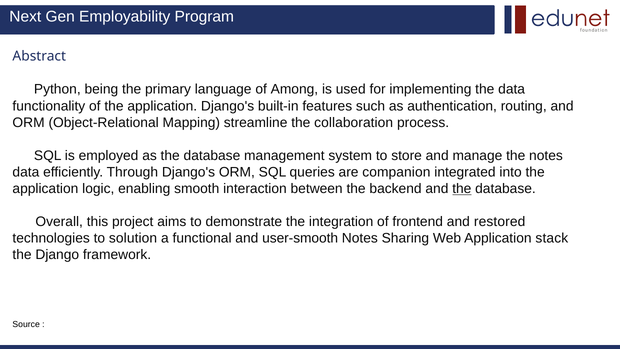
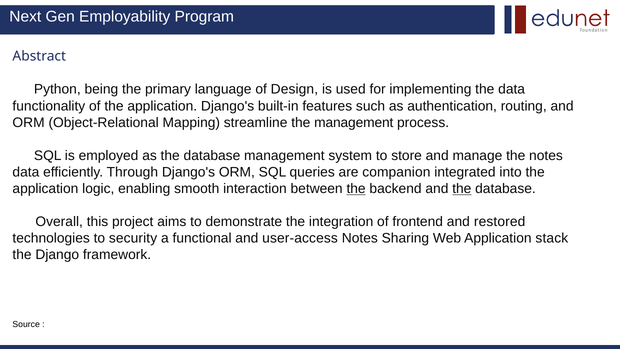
Among: Among -> Design
the collaboration: collaboration -> management
the at (356, 189) underline: none -> present
solution: solution -> security
user-smooth: user-smooth -> user-access
